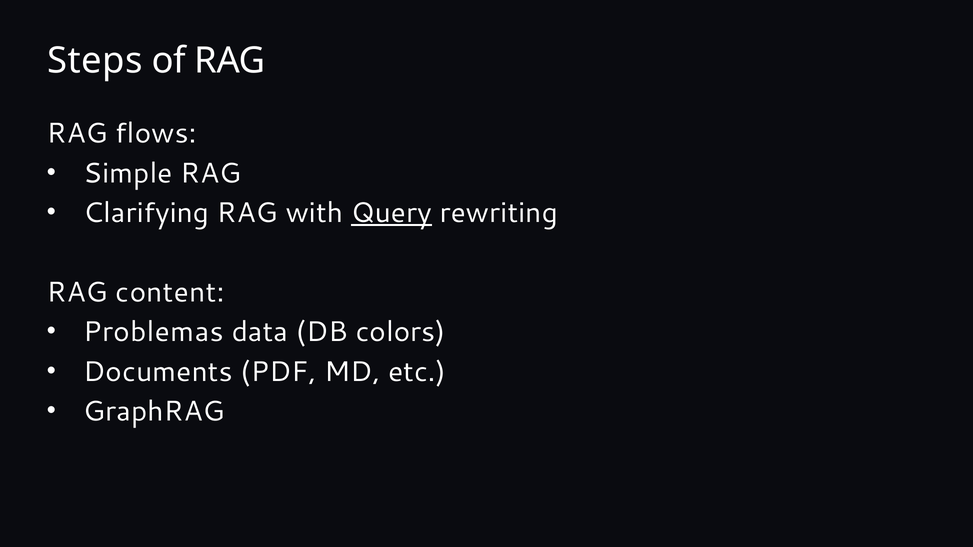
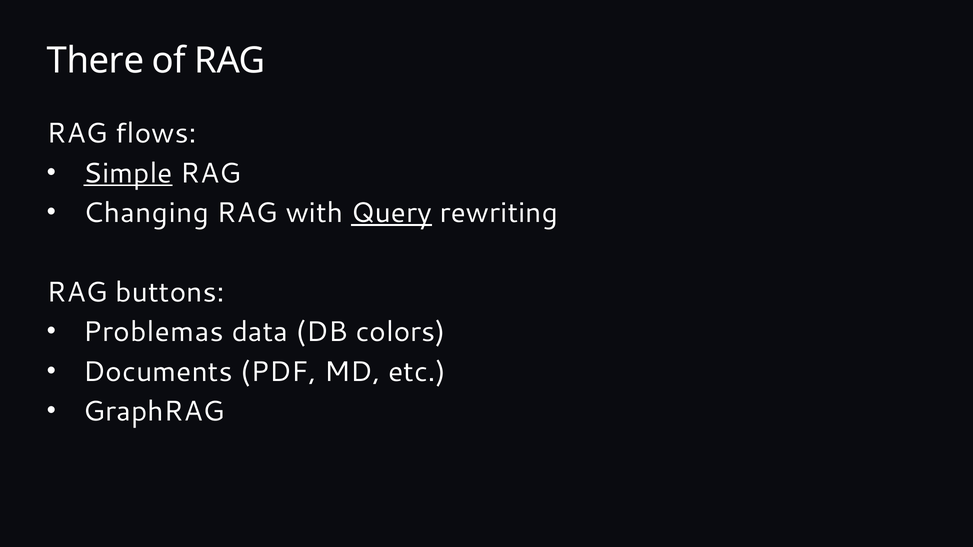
Steps: Steps -> There
Simple underline: none -> present
Clarifying: Clarifying -> Changing
content: content -> buttons
